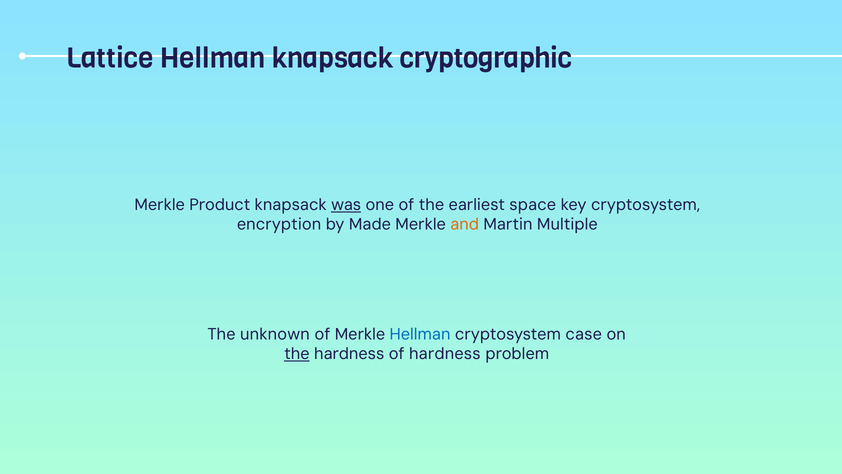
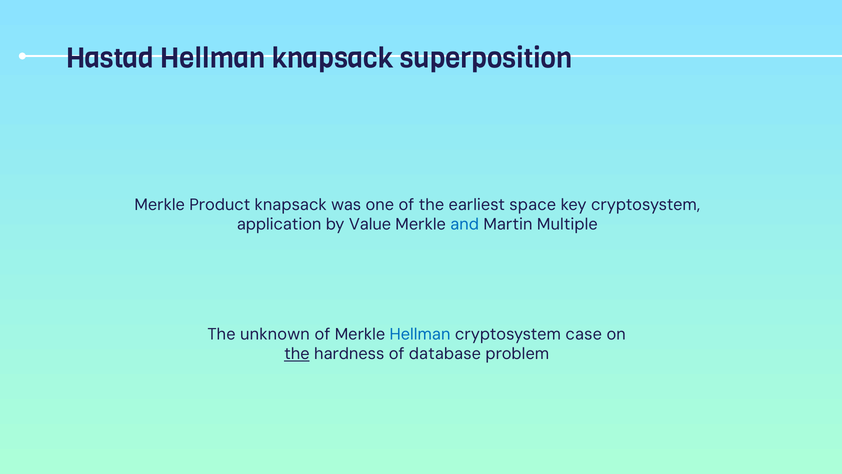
Lattice: Lattice -> Hastad
cryptographic: cryptographic -> superposition
was underline: present -> none
encryption: encryption -> application
Made: Made -> Value
and colour: orange -> blue
of hardness: hardness -> database
